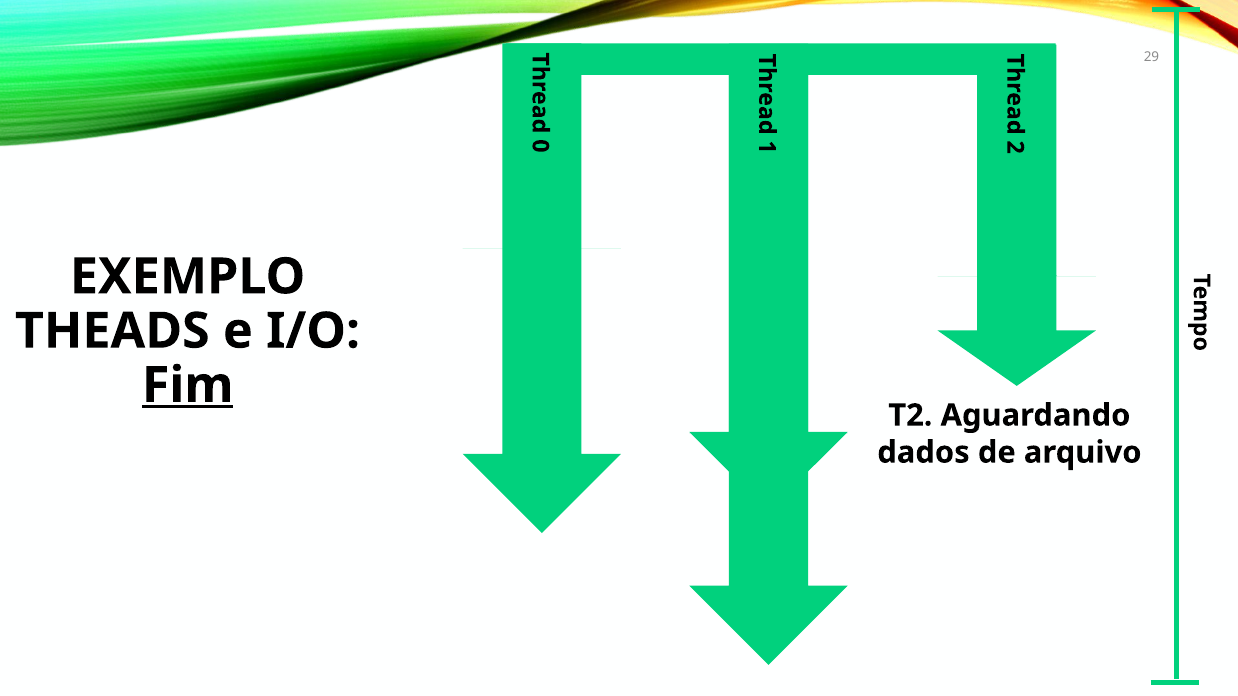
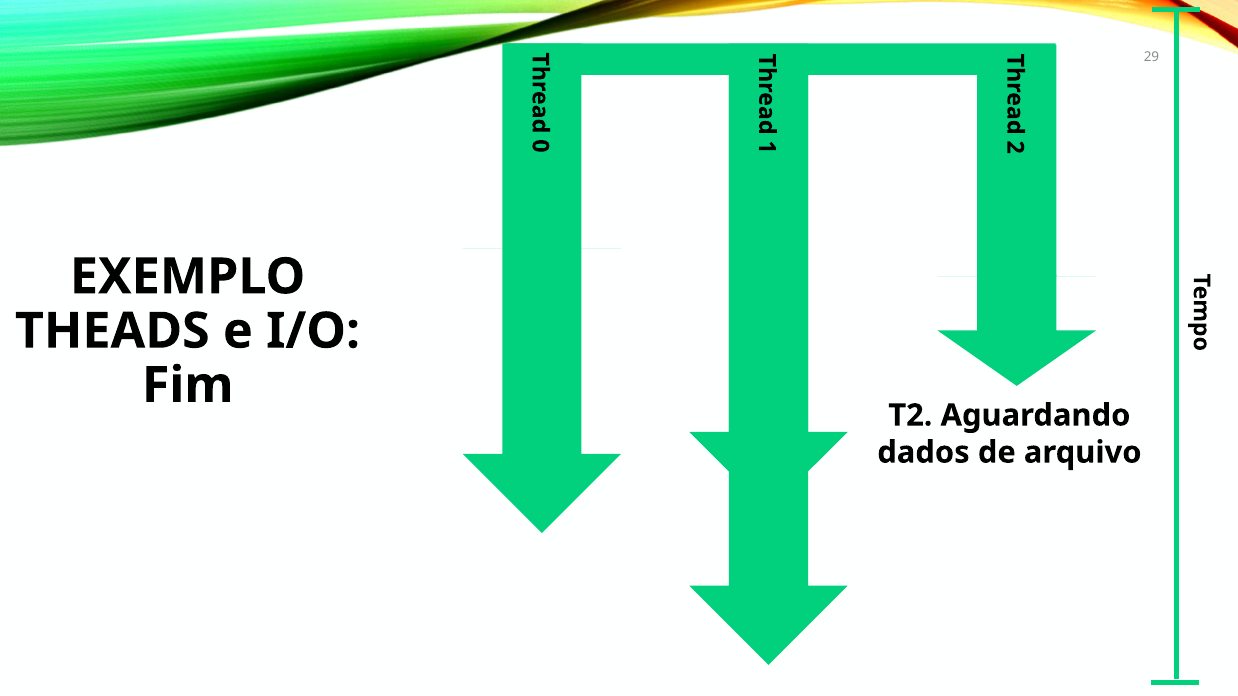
Fim underline: present -> none
